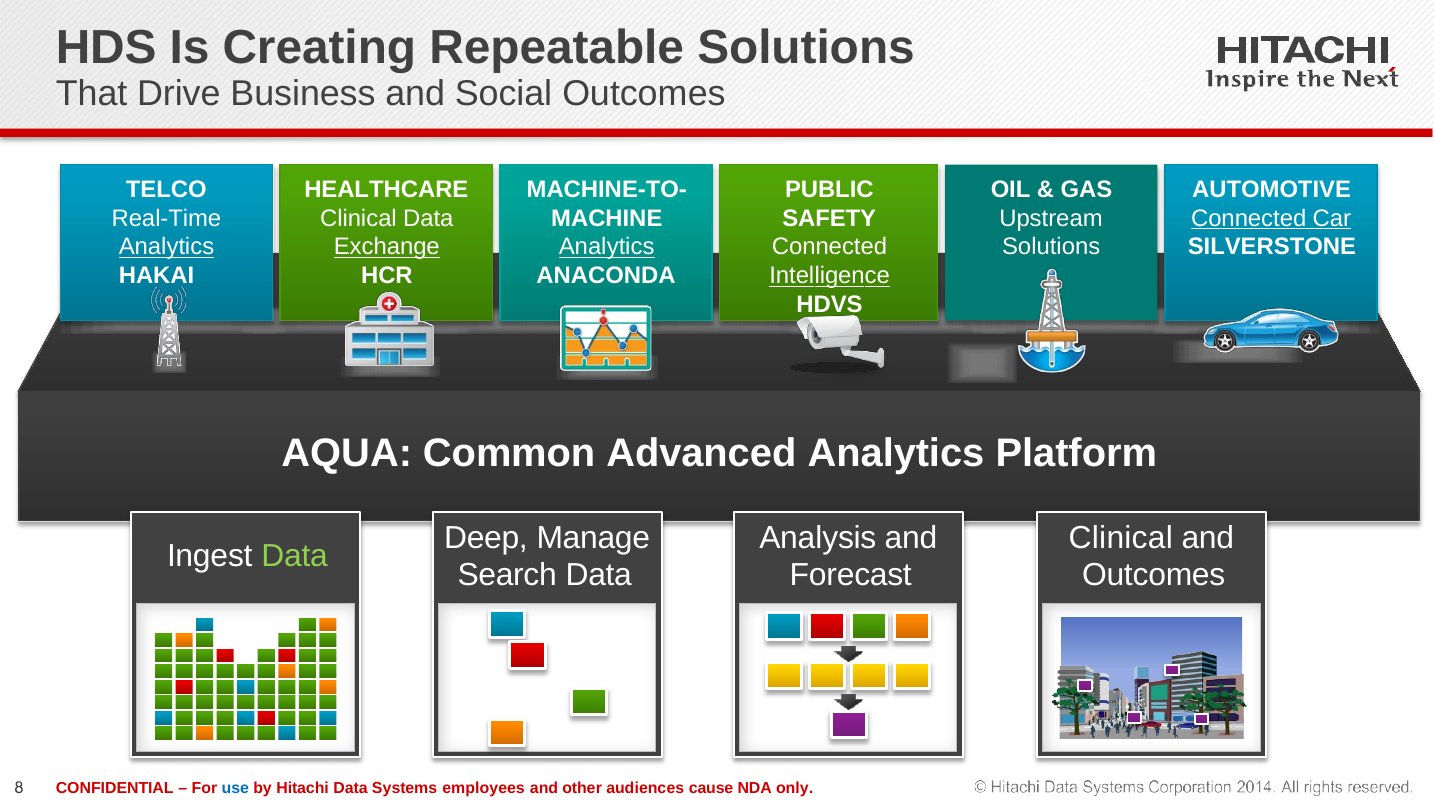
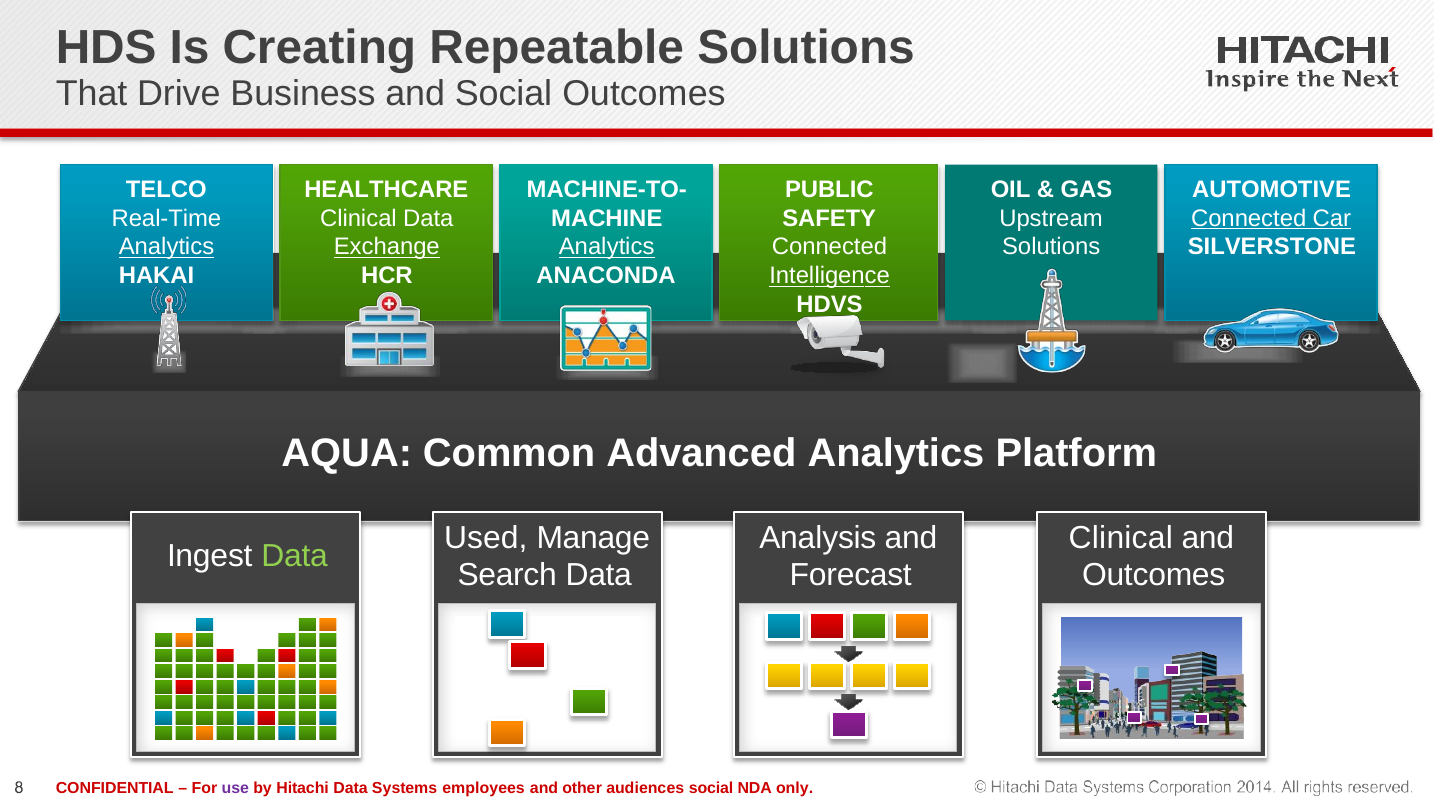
Deep: Deep -> Used
use colour: blue -> purple
audiences cause: cause -> social
